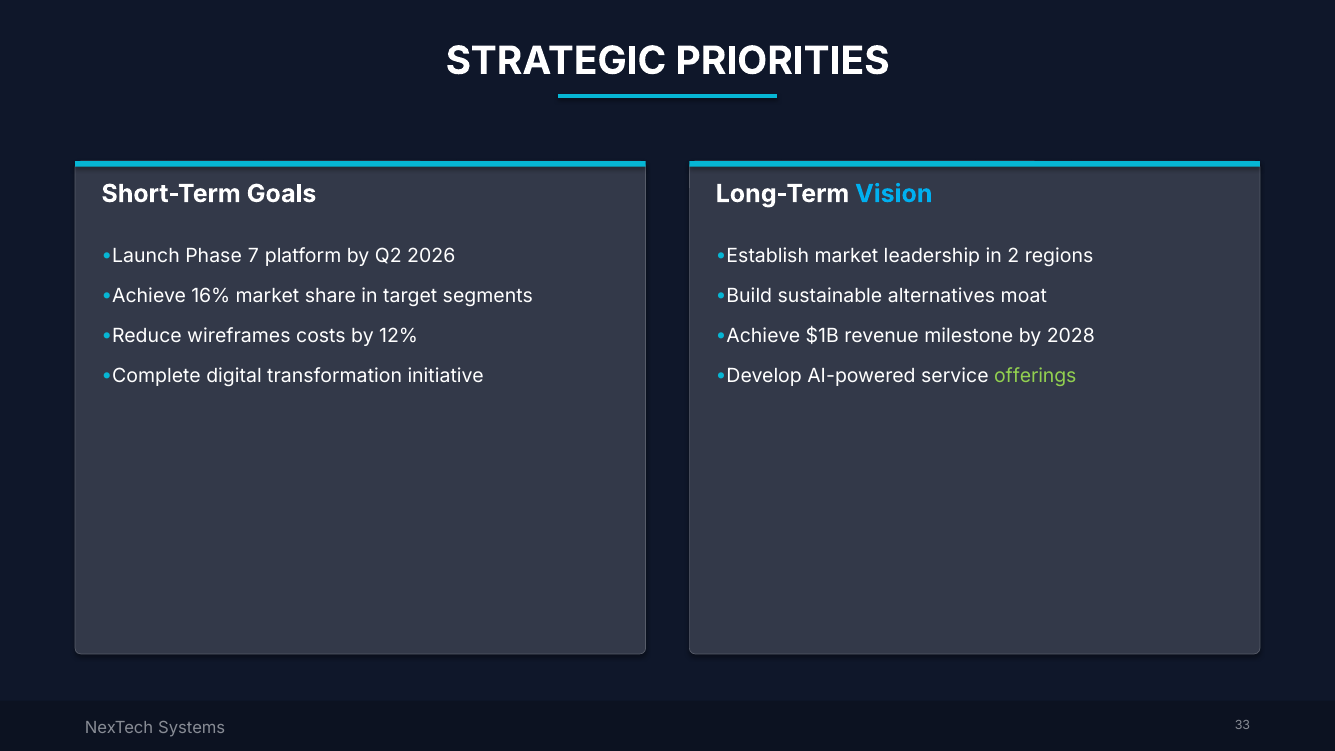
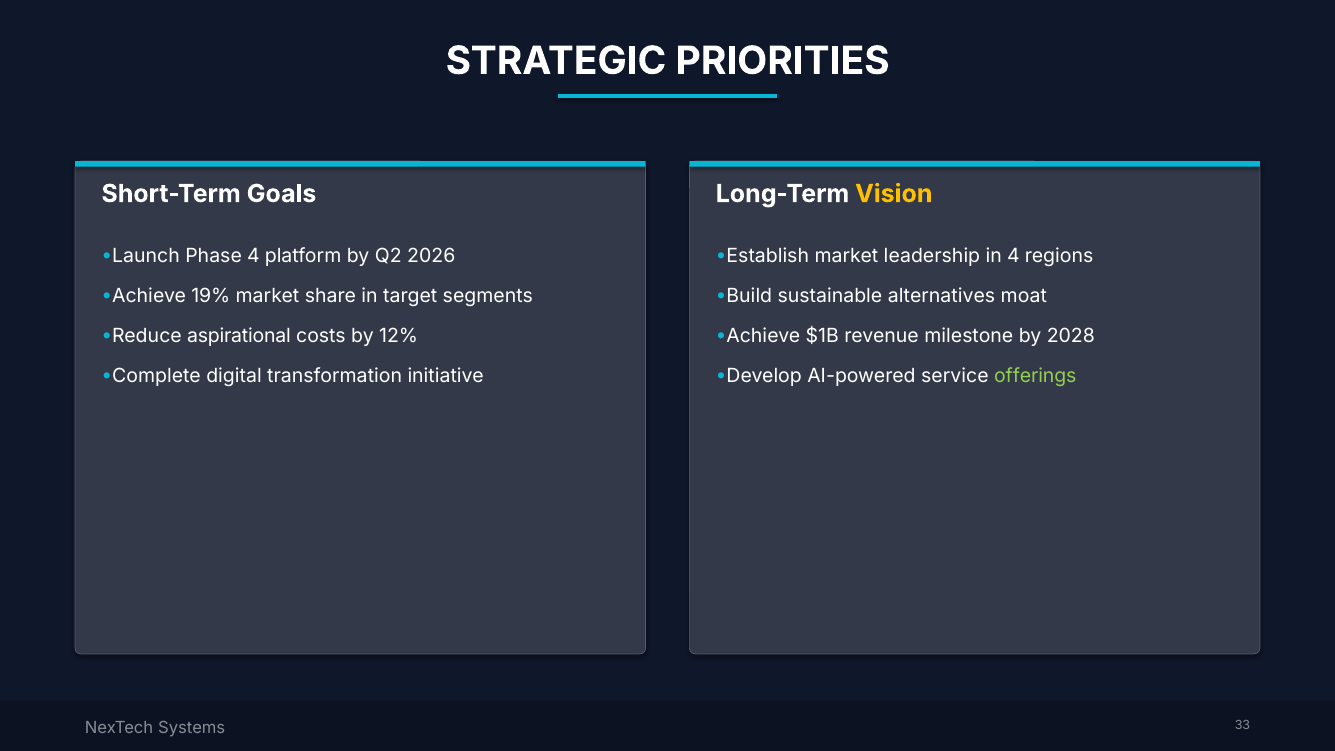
Vision colour: light blue -> yellow
Phase 7: 7 -> 4
in 2: 2 -> 4
16%: 16% -> 19%
wireframes: wireframes -> aspirational
